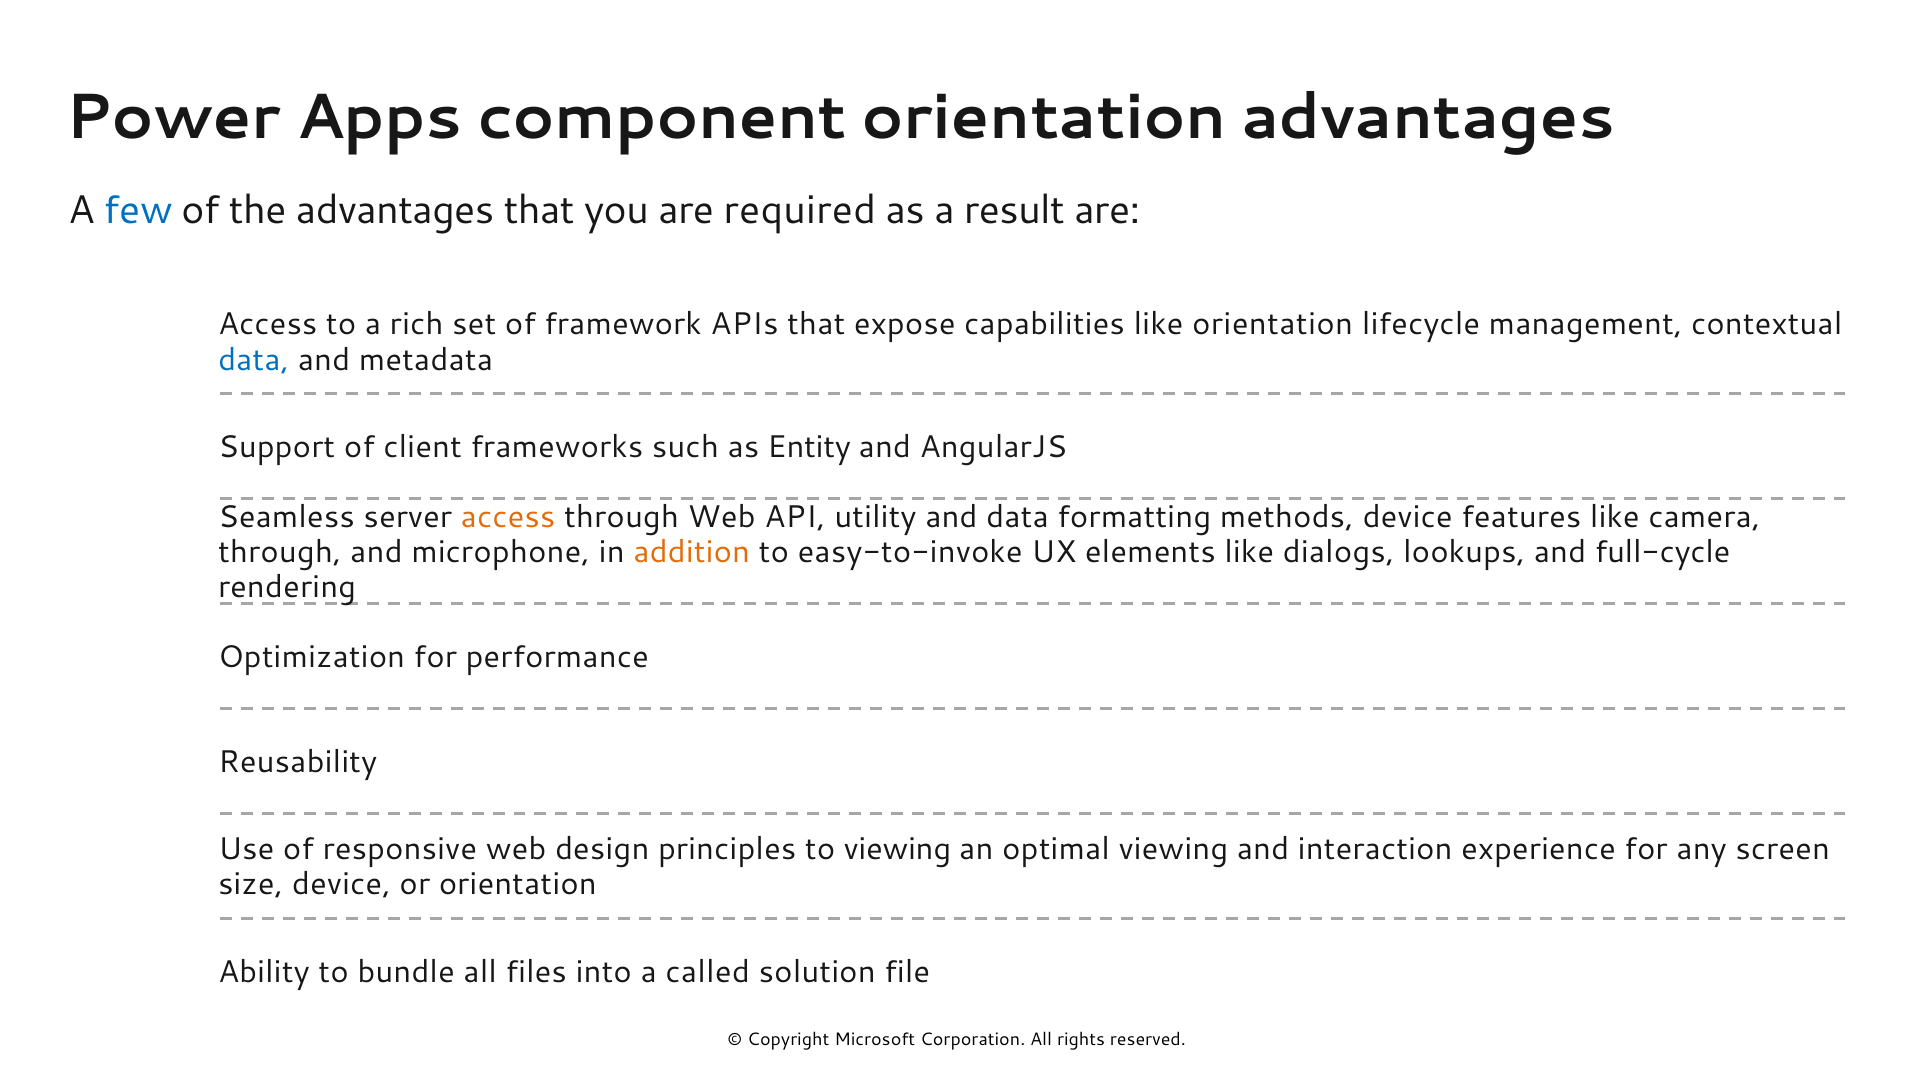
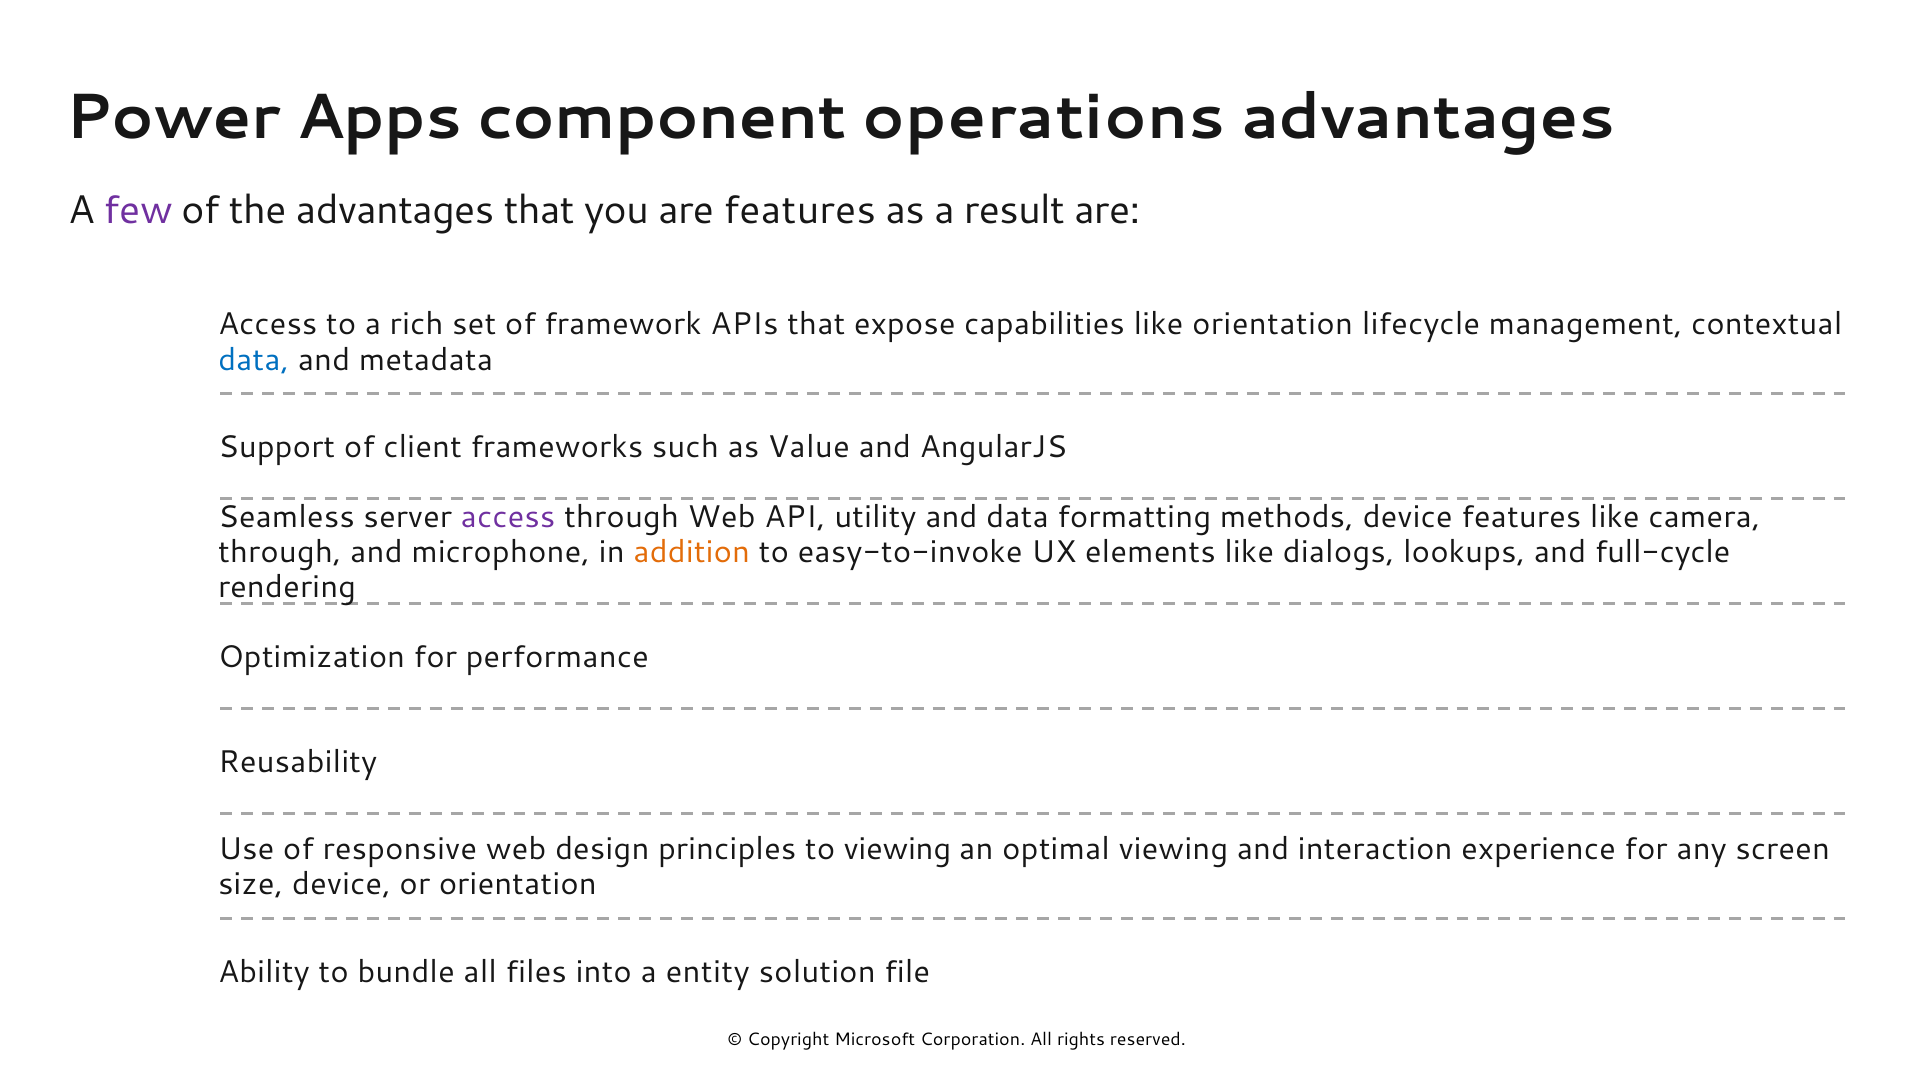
component orientation: orientation -> operations
few colour: blue -> purple
are required: required -> features
Entity: Entity -> Value
access at (508, 517) colour: orange -> purple
called: called -> entity
